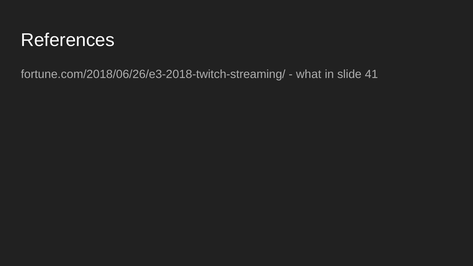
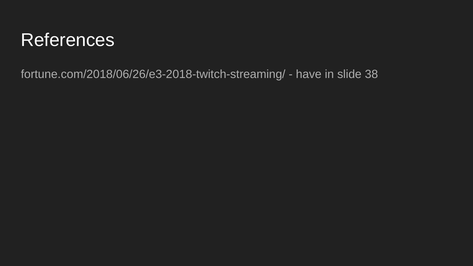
what: what -> have
41: 41 -> 38
